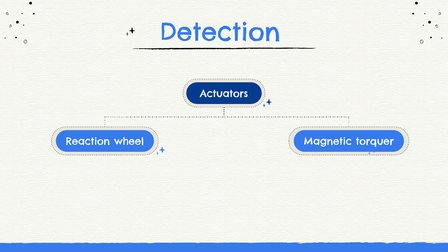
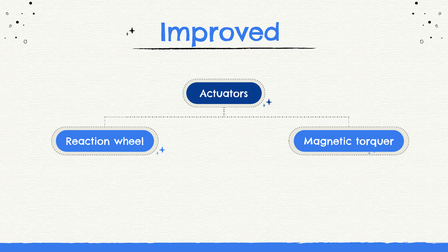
Detection: Detection -> Improved
